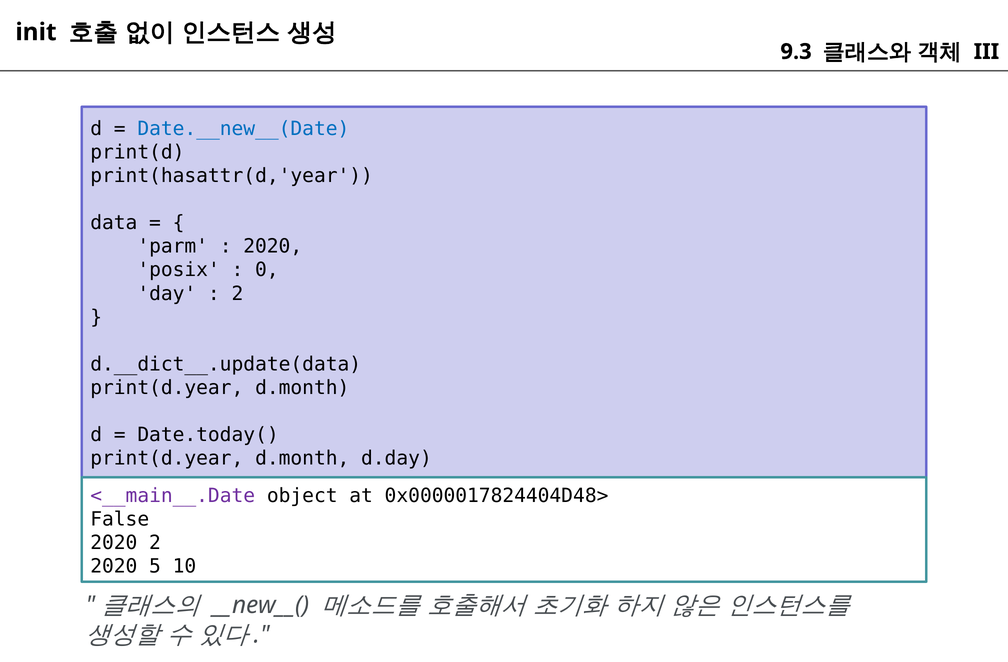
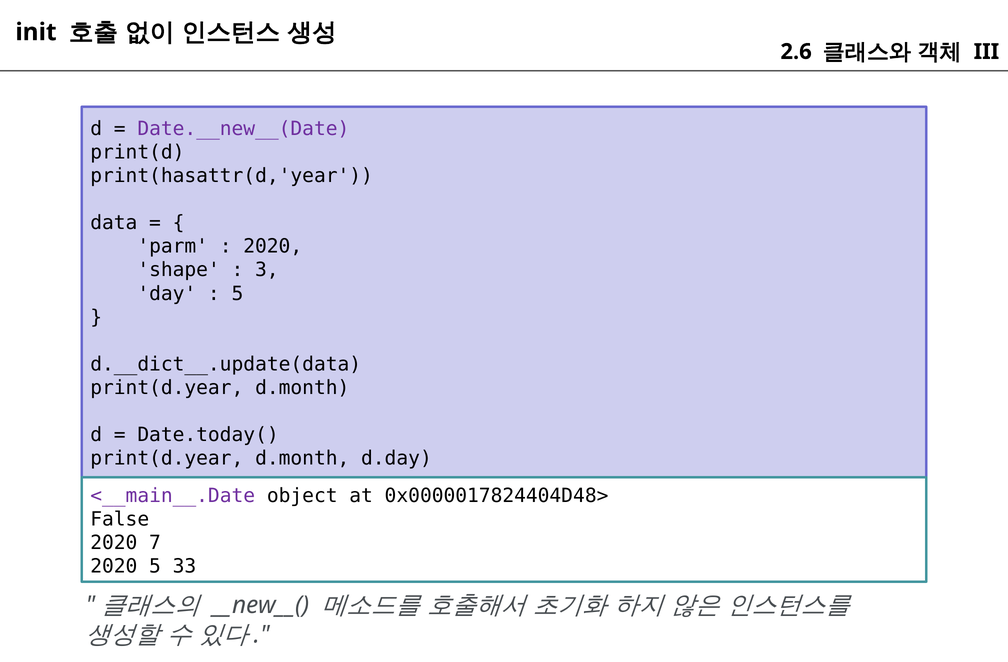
9.3: 9.3 -> 2.6
Date.__new__(Date colour: blue -> purple
posix: posix -> shape
0: 0 -> 3
2 at (237, 294): 2 -> 5
2020 2: 2 -> 7
10: 10 -> 33
